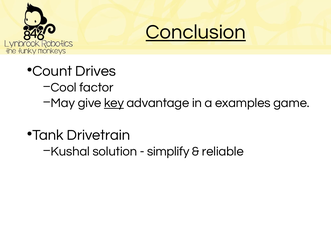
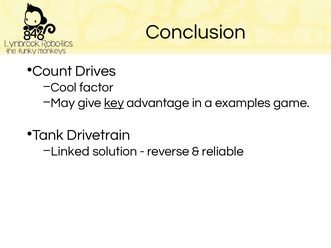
Conclusion underline: present -> none
Kushal: Kushal -> Linked
simplify: simplify -> reverse
